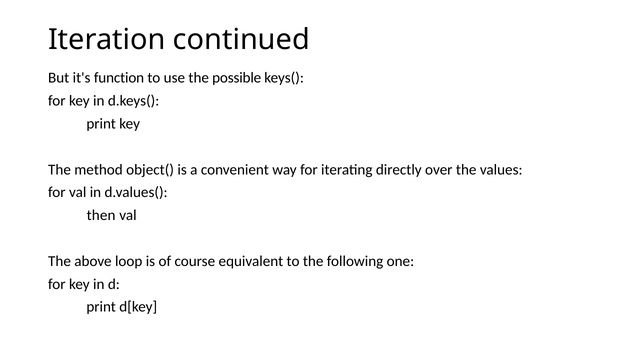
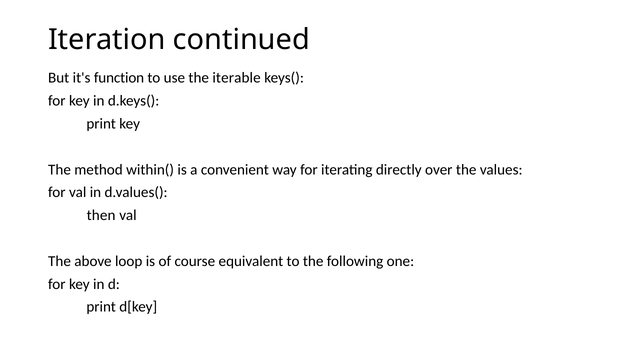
possible: possible -> iterable
object(: object( -> within(
